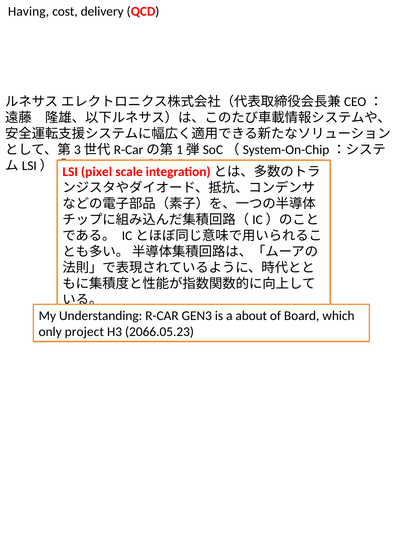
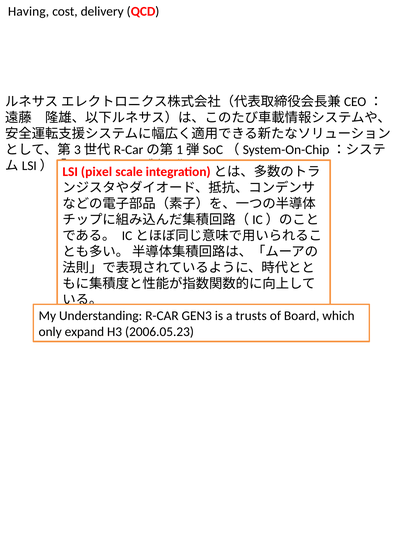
about: about -> trusts
project: project -> expand
2066.05.23: 2066.05.23 -> 2006.05.23
